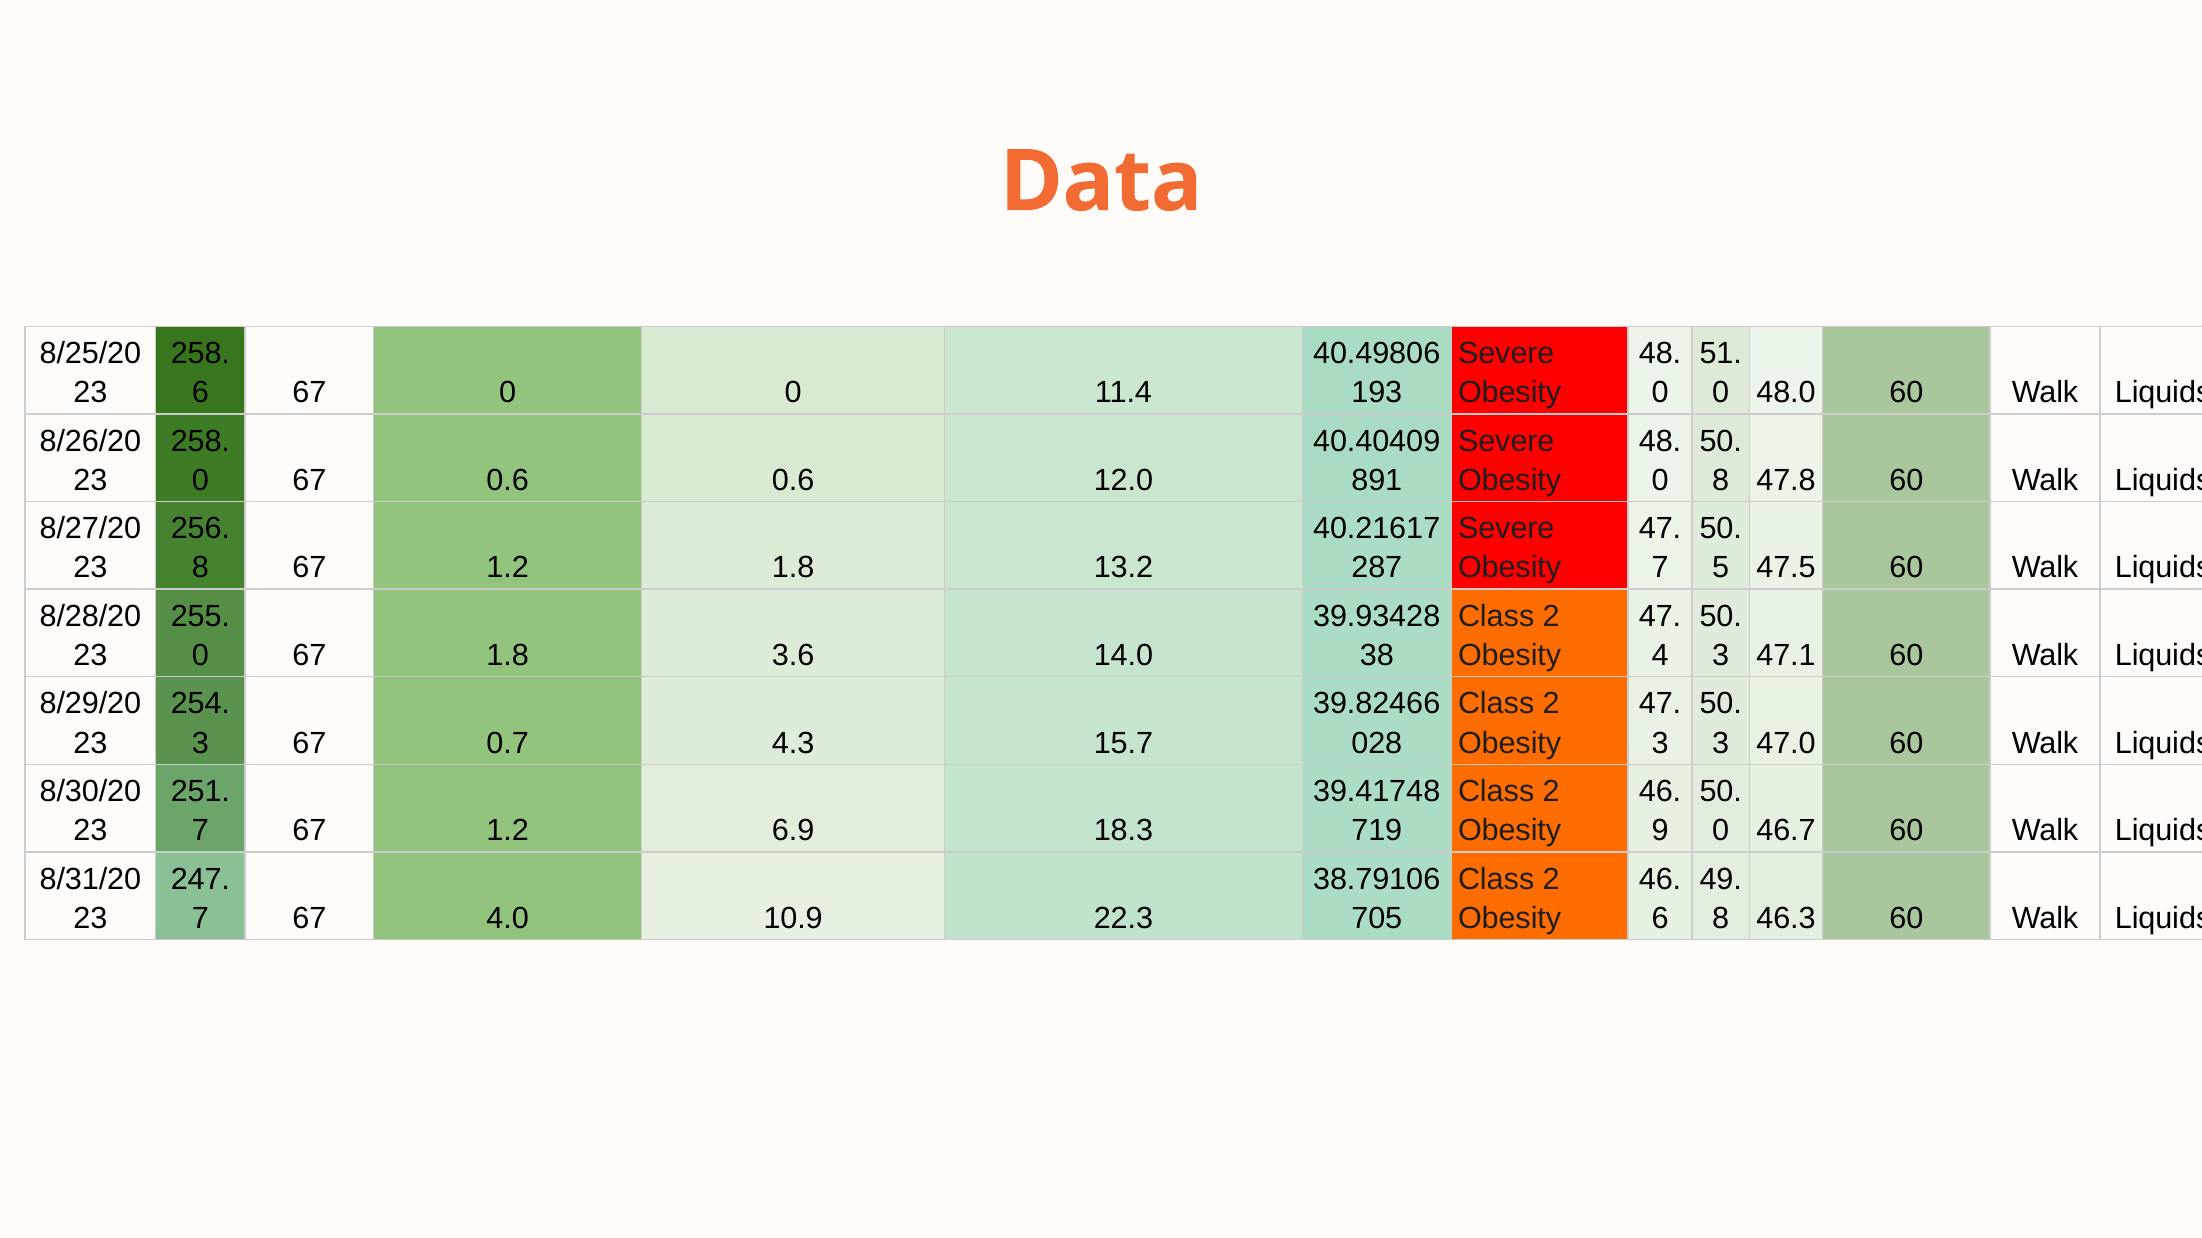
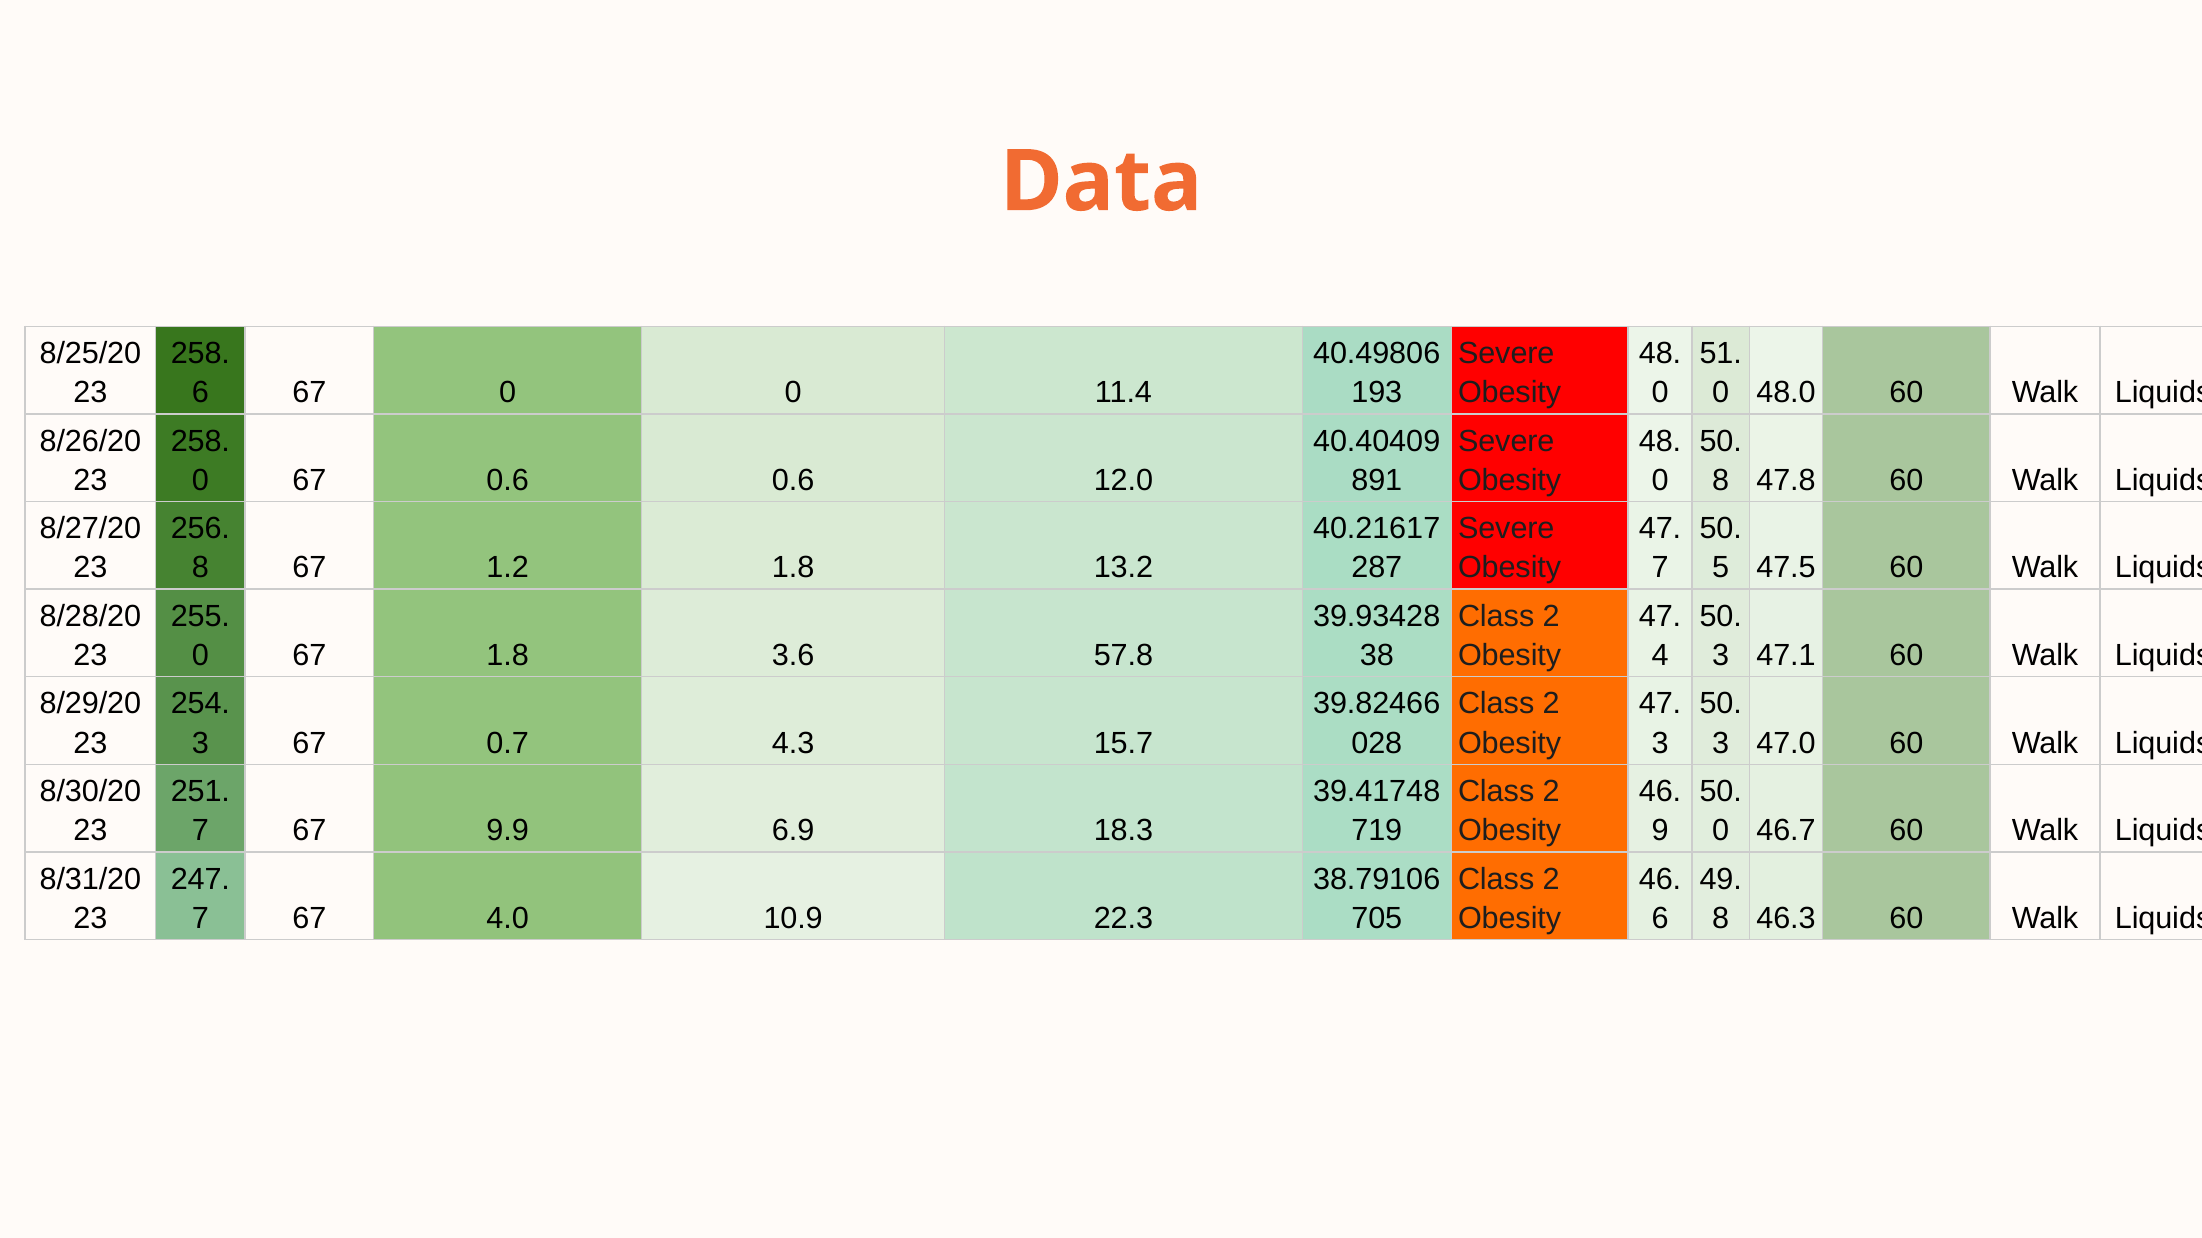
14.0: 14.0 -> 57.8
1.2 at (508, 831): 1.2 -> 9.9
